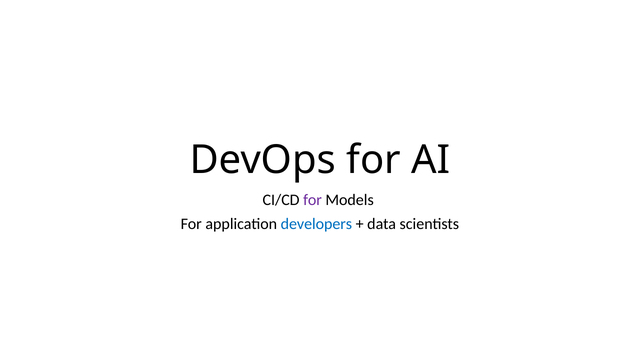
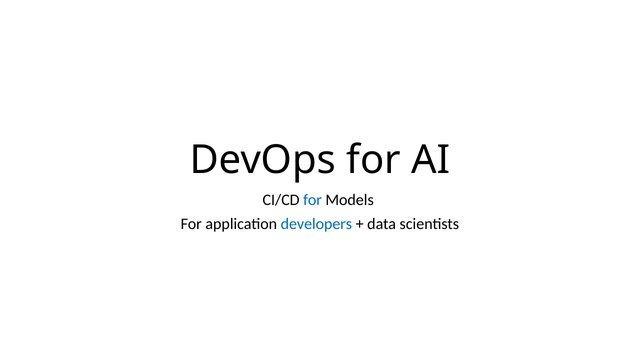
for at (313, 200) colour: purple -> blue
